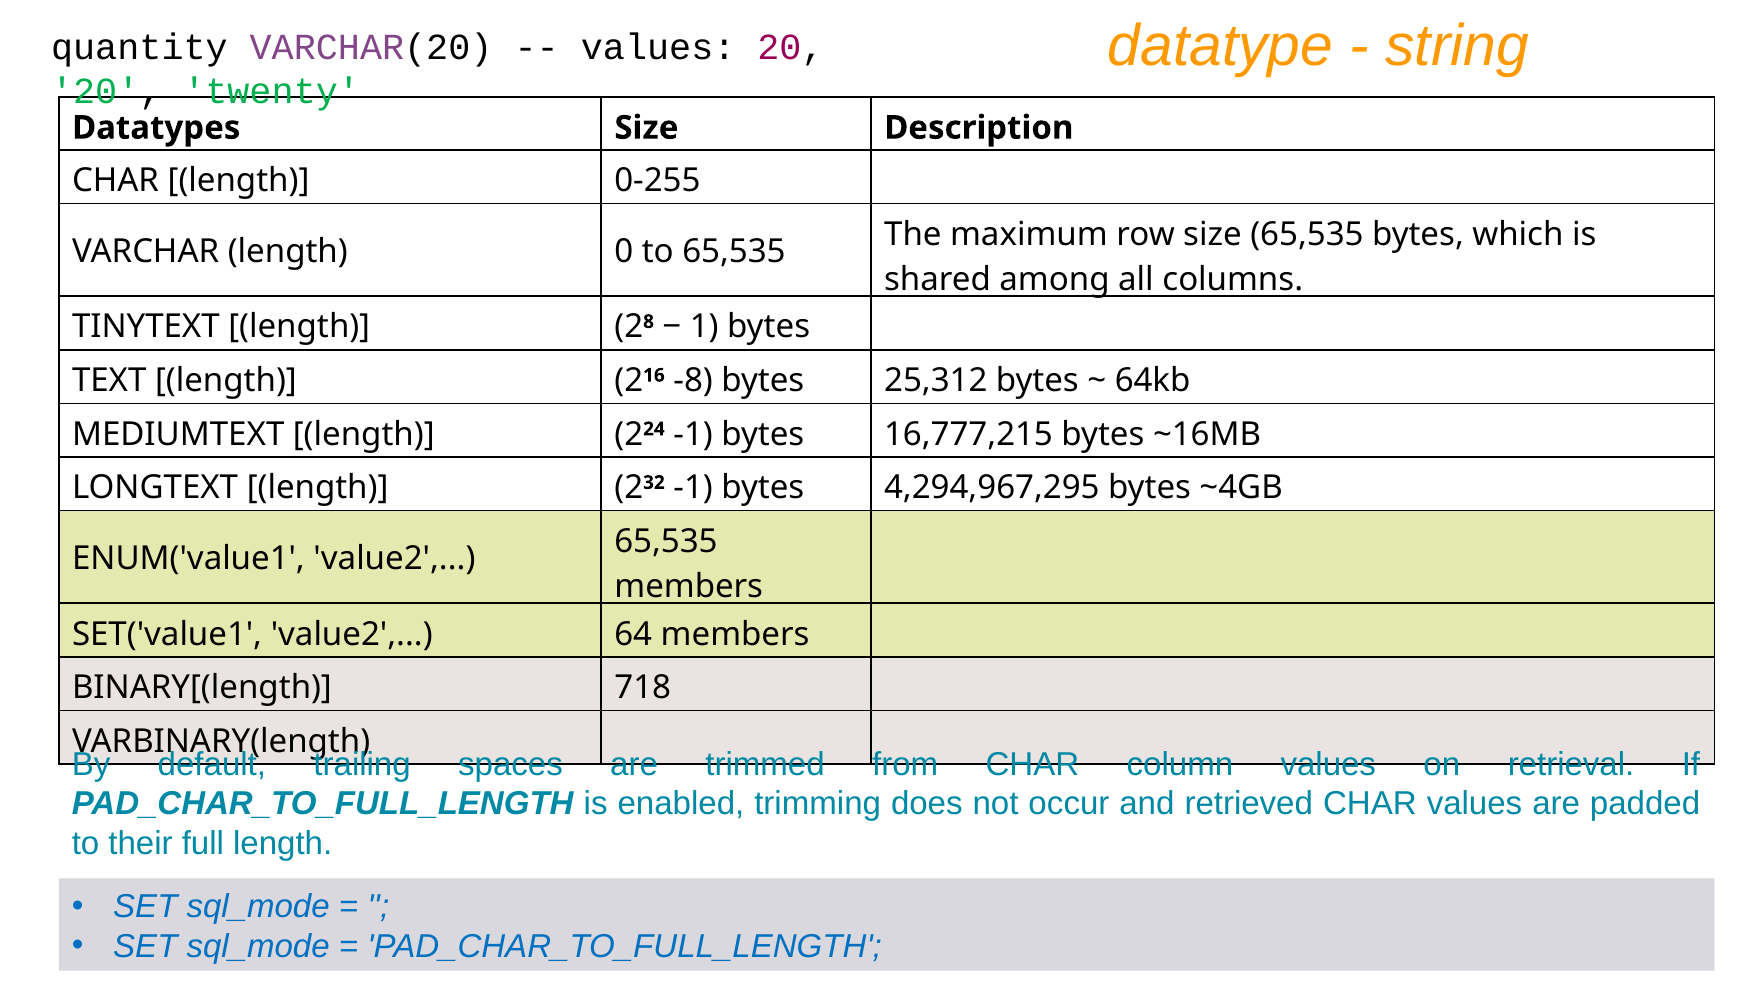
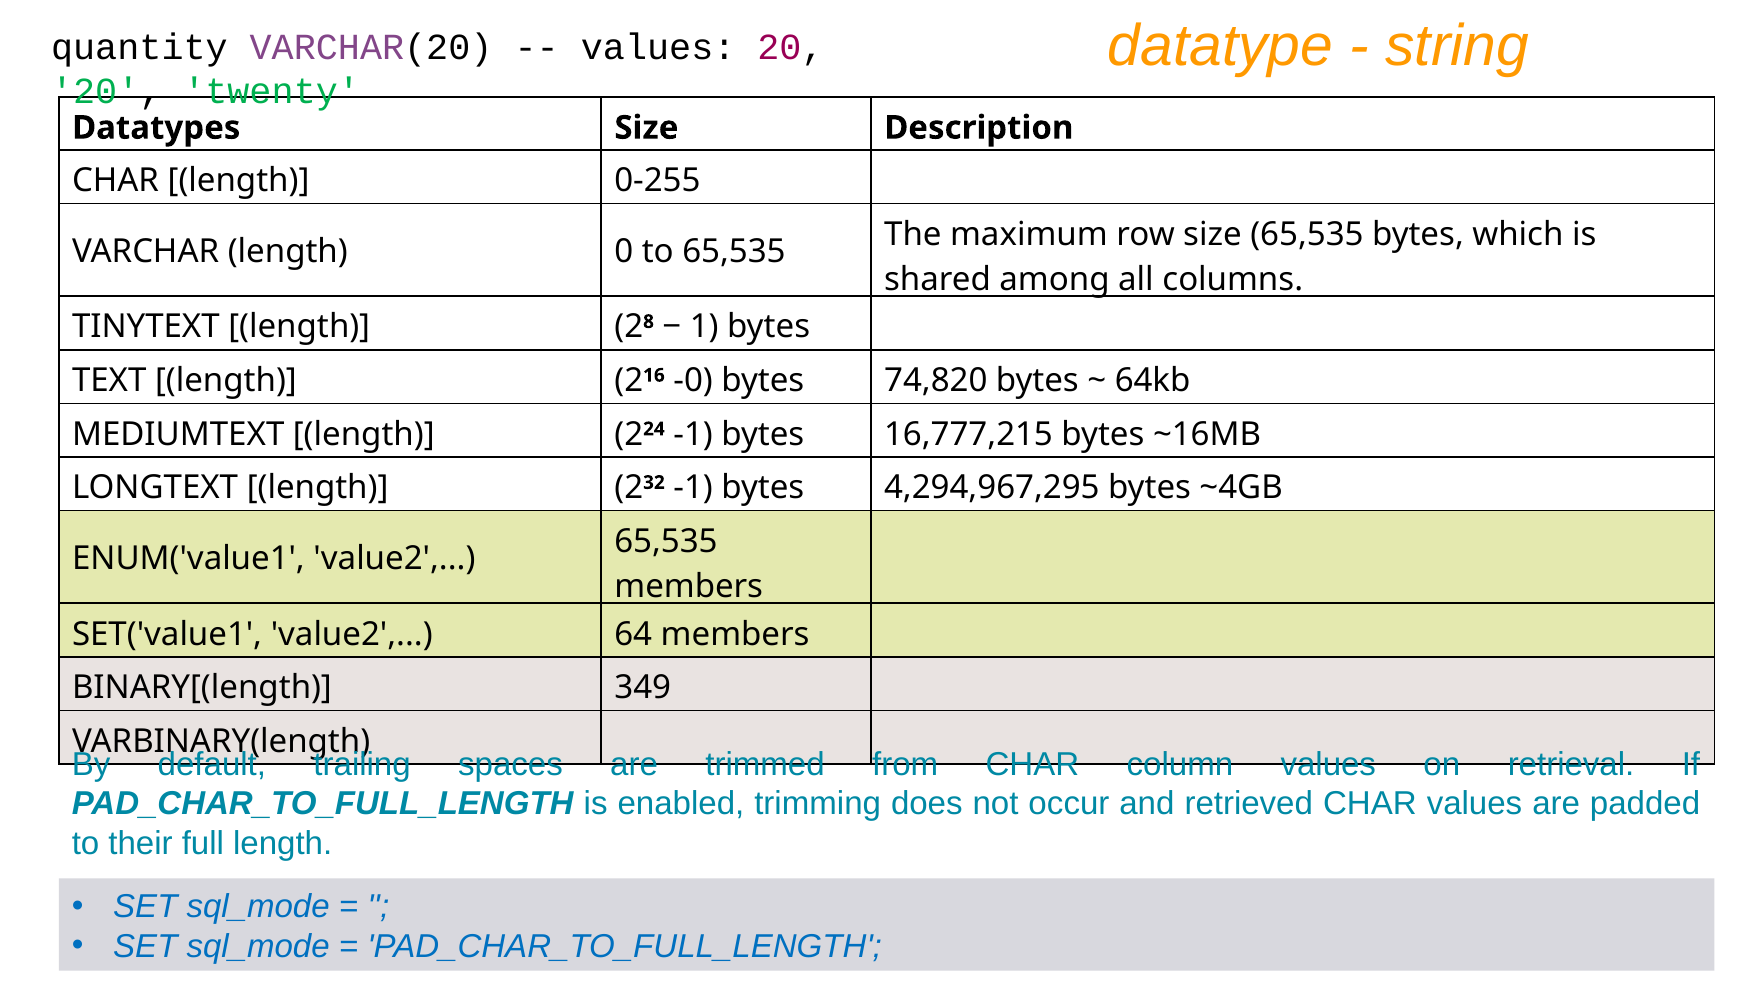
-8: -8 -> -0
25,312: 25,312 -> 74,820
718: 718 -> 349
